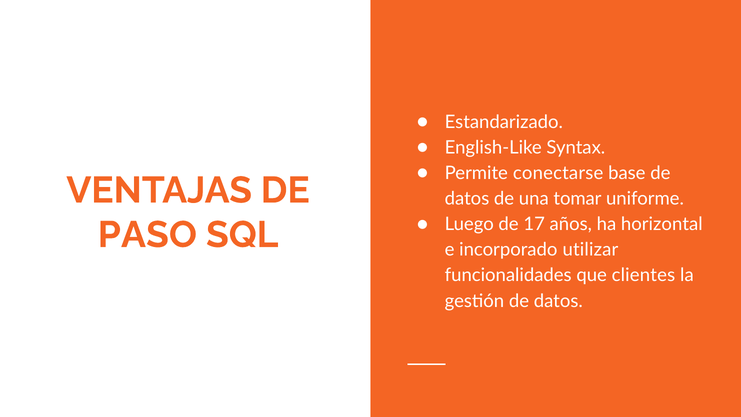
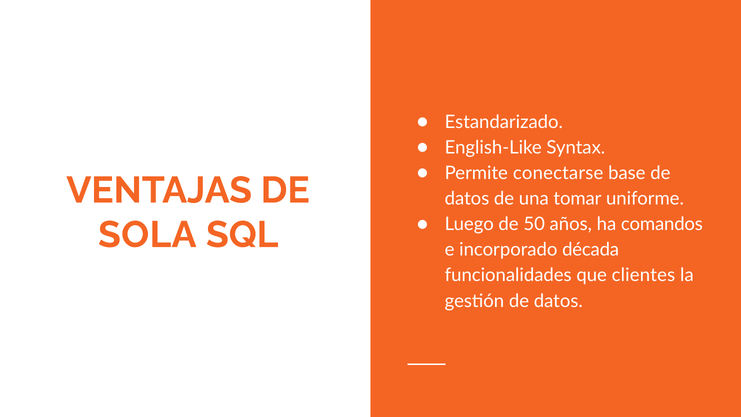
17: 17 -> 50
horizontal: horizontal -> comandos
PASO: PASO -> SOLA
utilizar: utilizar -> década
